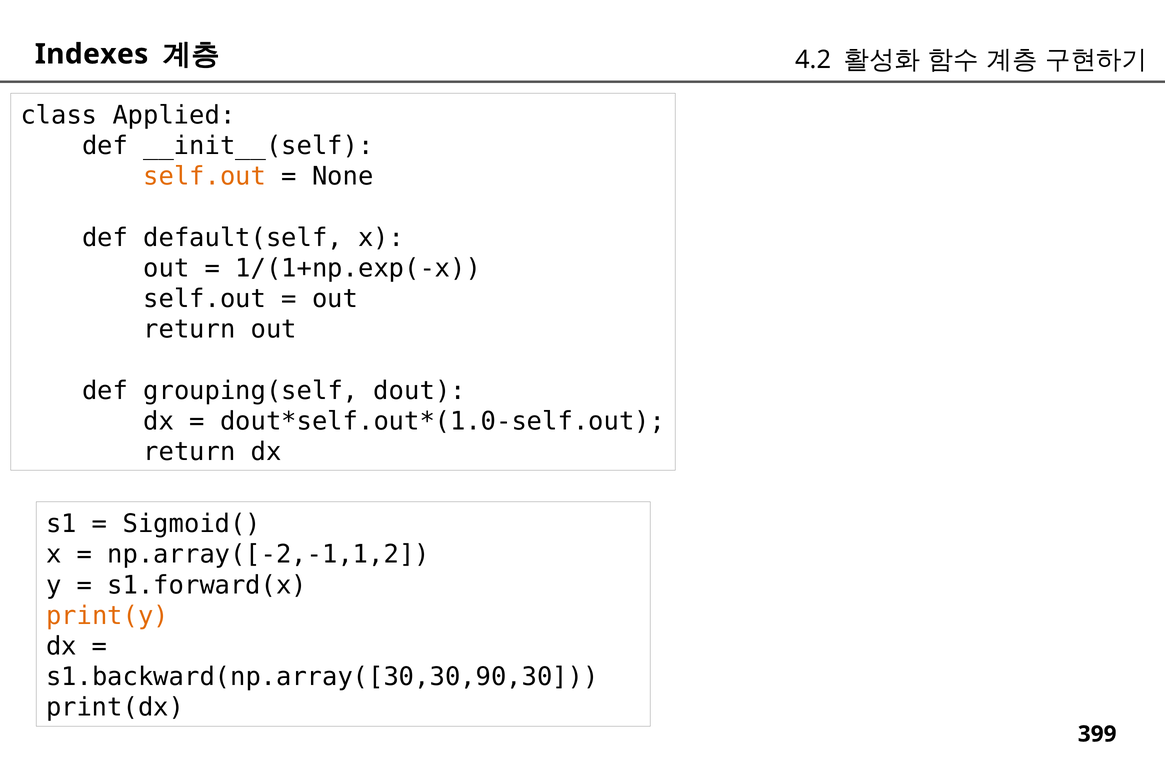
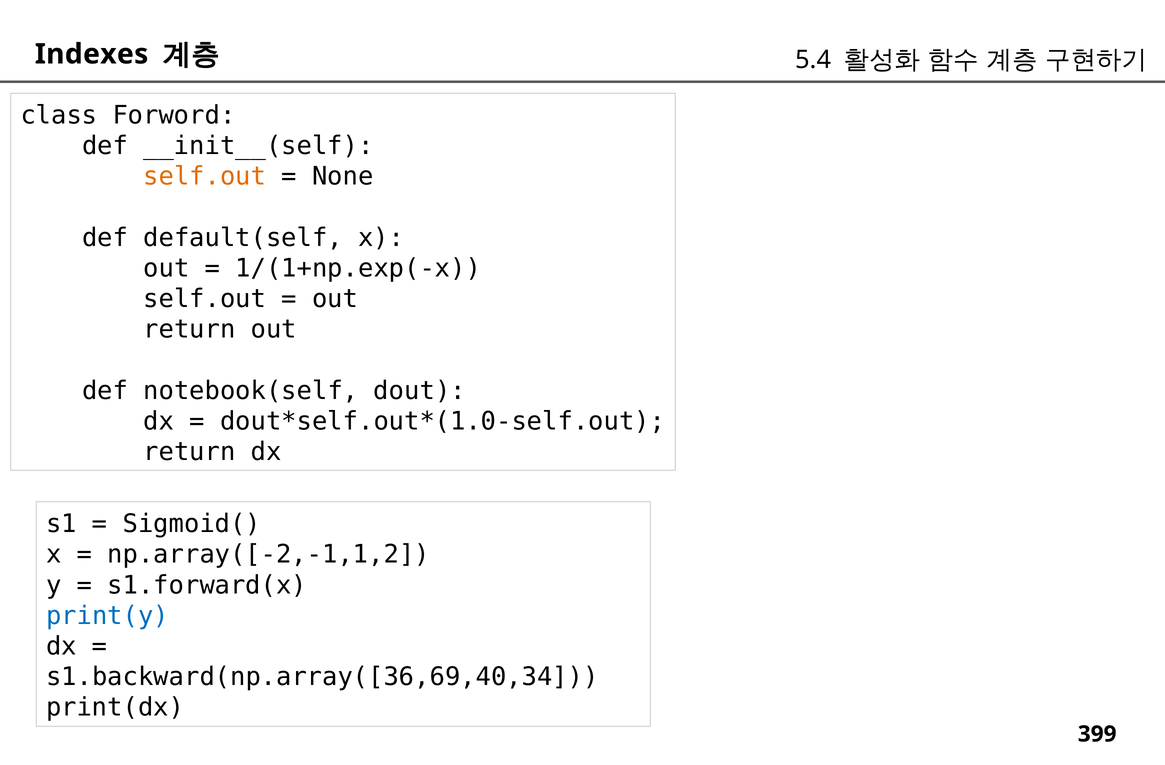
4.2: 4.2 -> 5.4
Applied: Applied -> Forword
grouping(self: grouping(self -> notebook(self
print(y colour: orange -> blue
s1.backward(np.array([30,30,90,30: s1.backward(np.array([30,30,90,30 -> s1.backward(np.array([36,69,40,34
